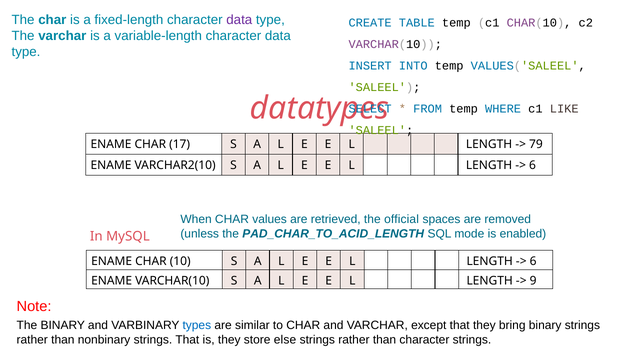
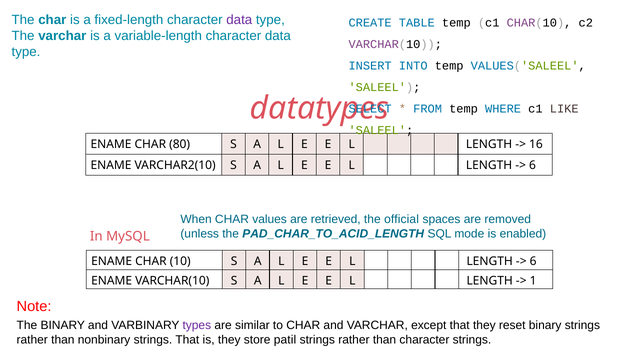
17: 17 -> 80
79: 79 -> 16
9: 9 -> 1
types colour: blue -> purple
bring: bring -> reset
else: else -> patil
